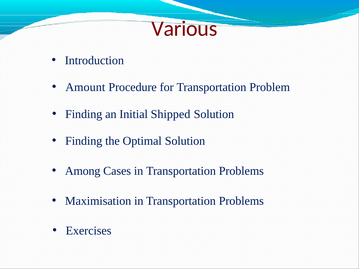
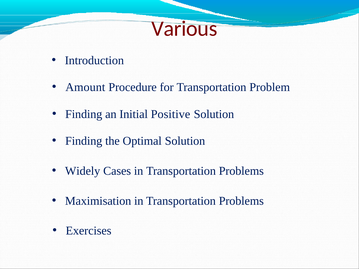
Shipped: Shipped -> Positive
Among: Among -> Widely
